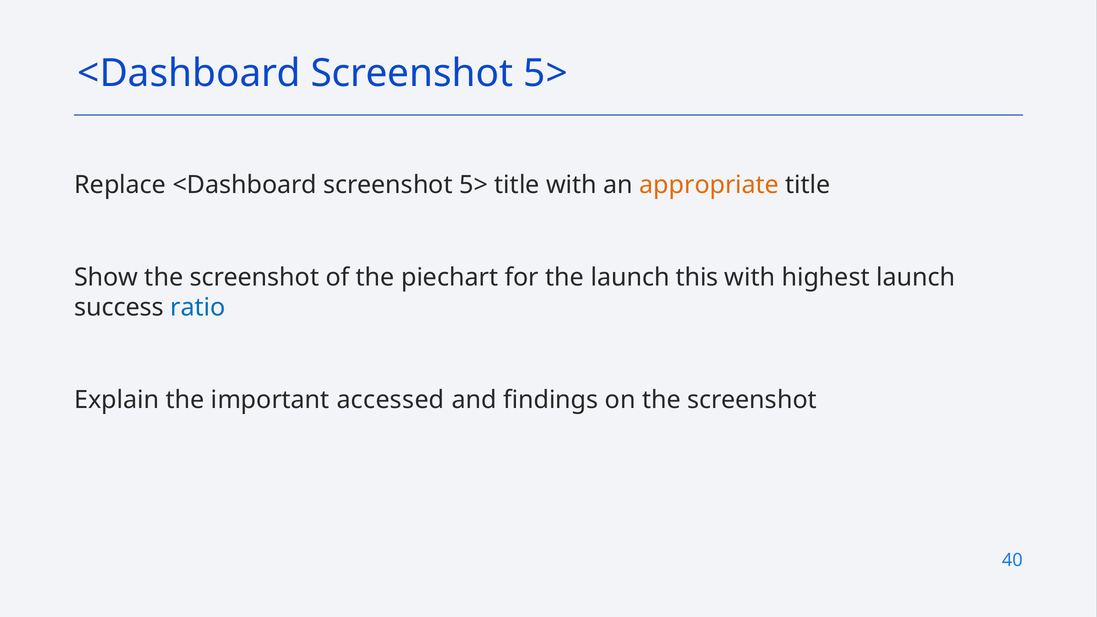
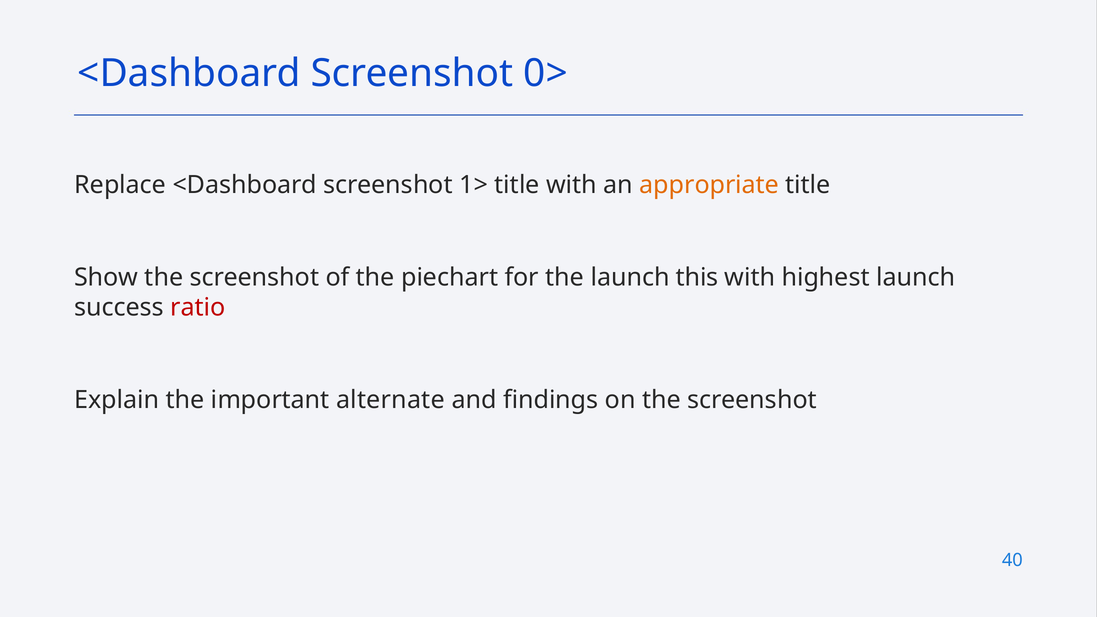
5> at (546, 73): 5> -> 0>
Replace <Dashboard screenshot 5>: 5> -> 1>
ratio colour: blue -> red
accessed: accessed -> alternate
